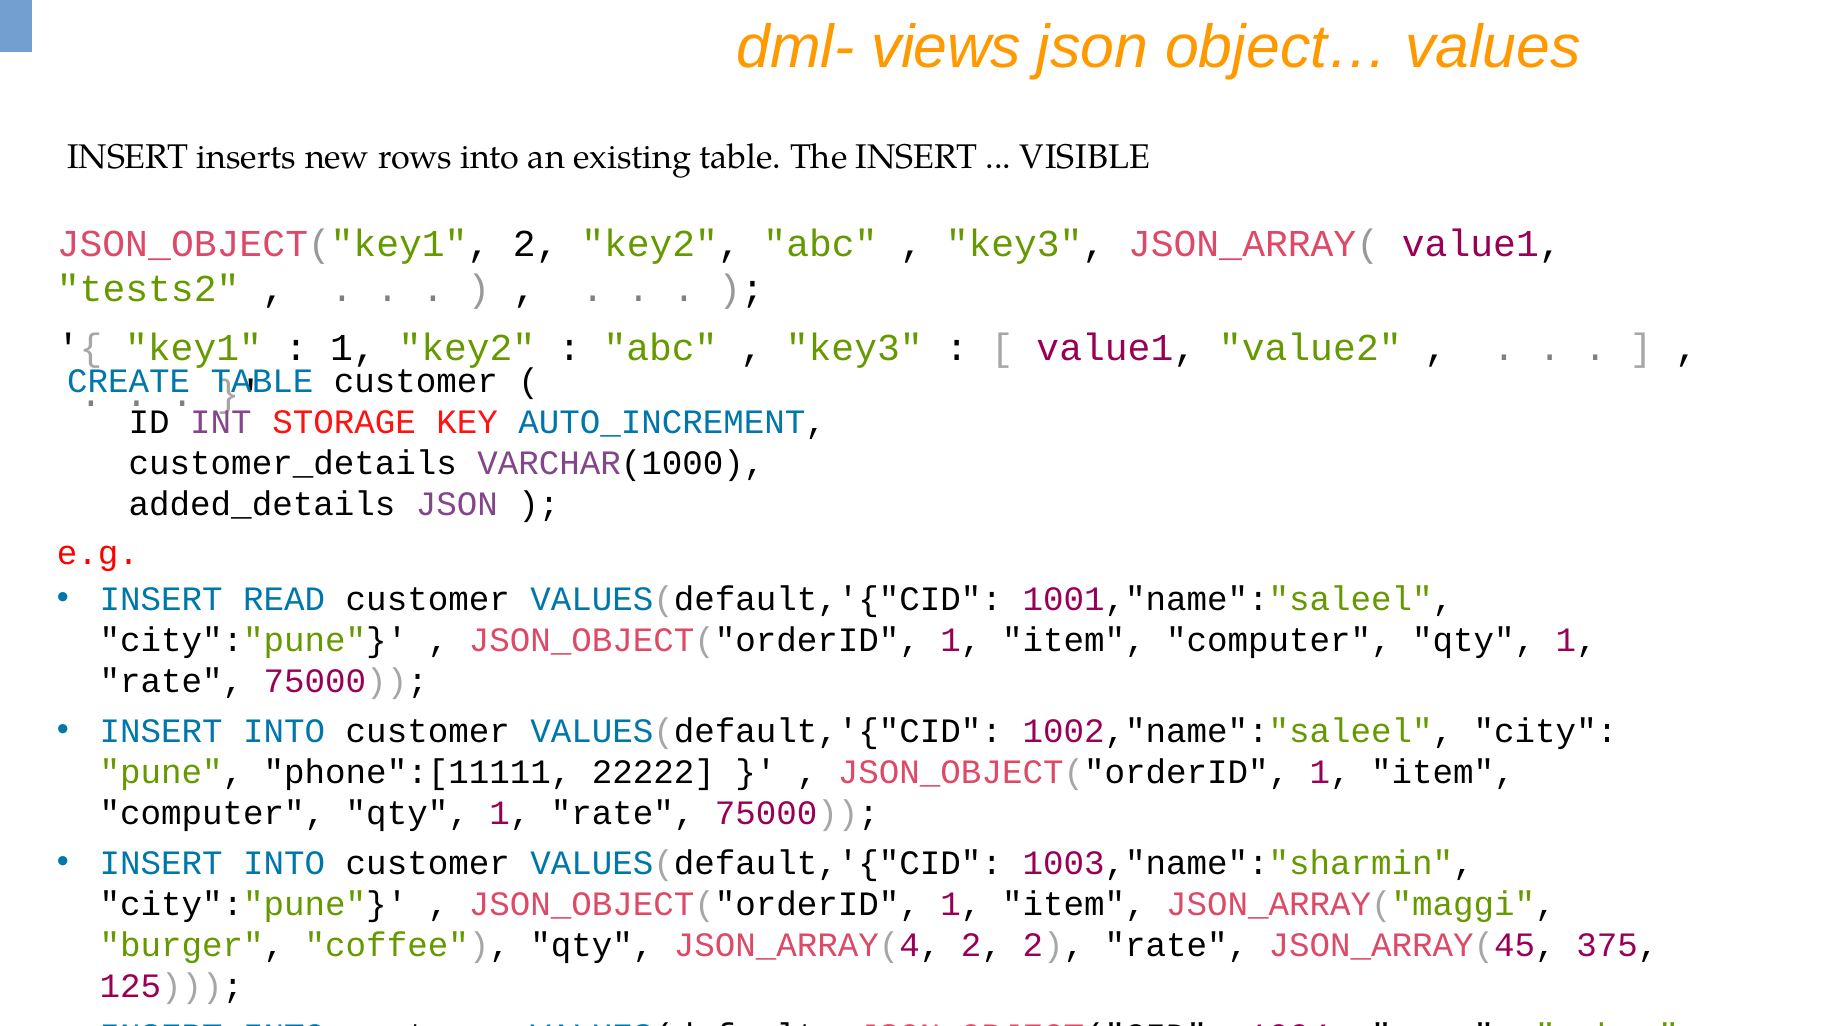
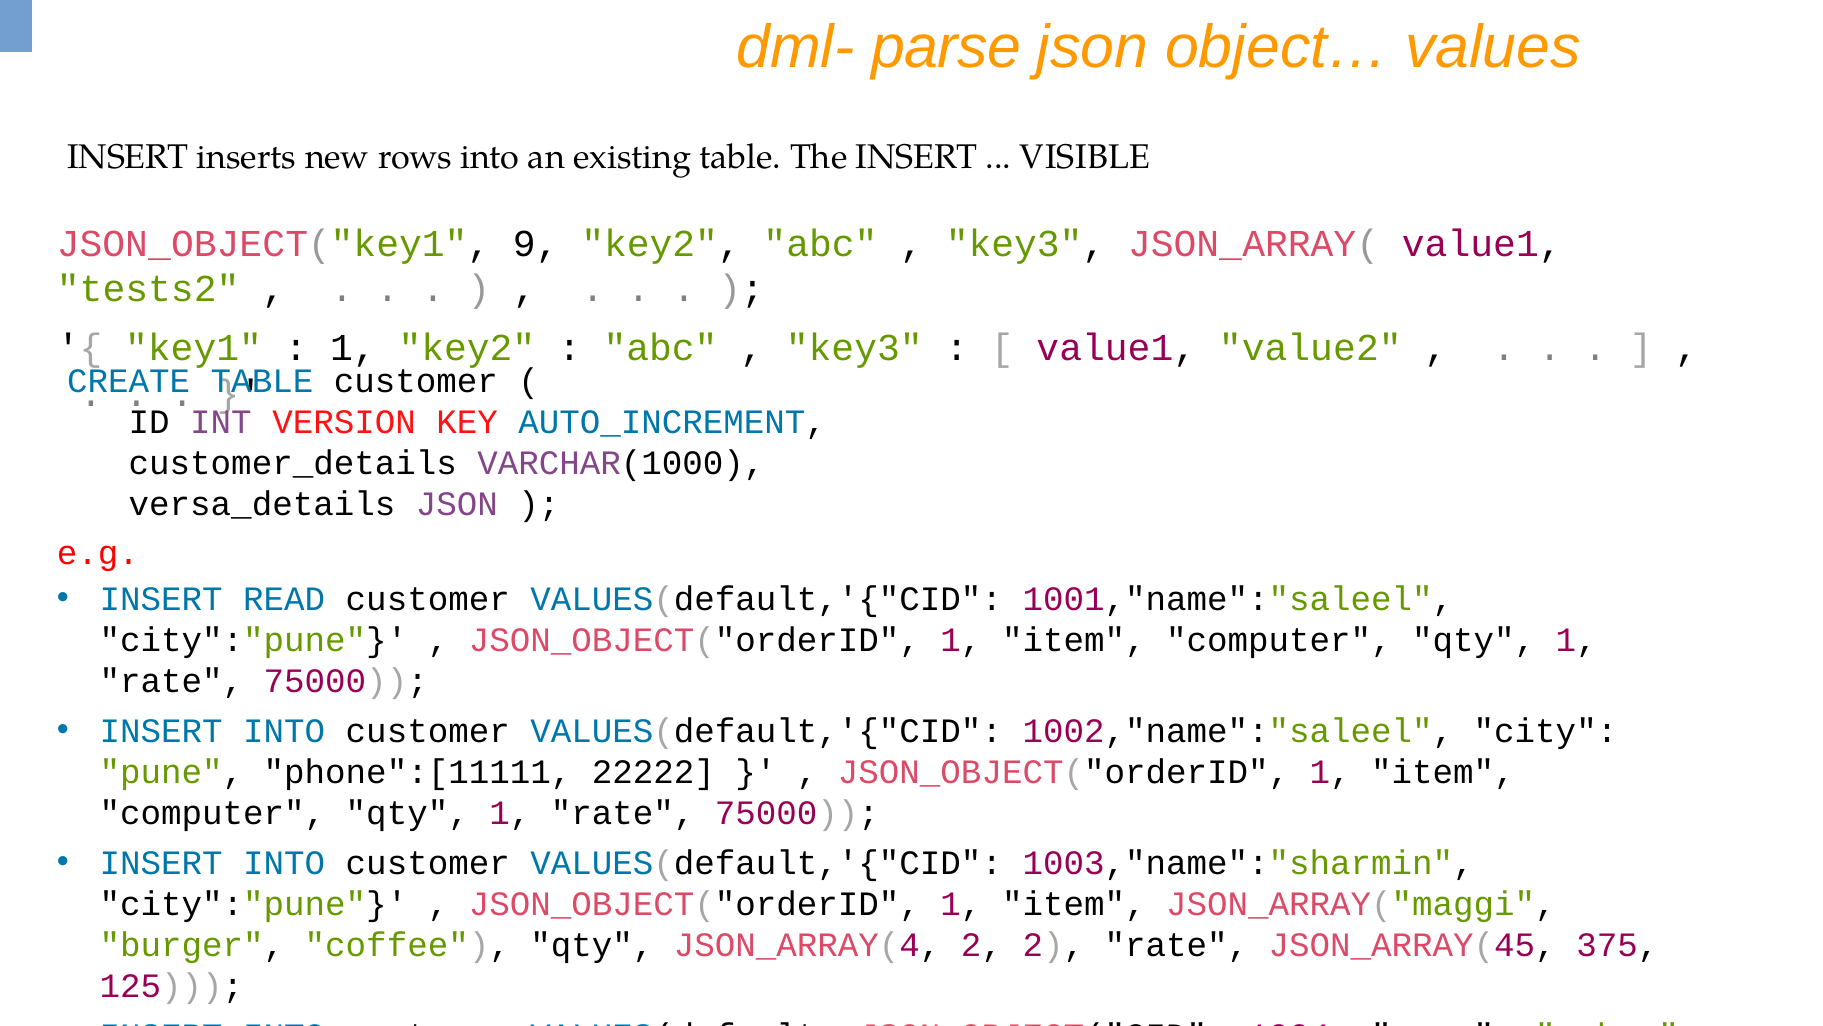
views: views -> parse
JSON_OBJECT("key1 2: 2 -> 9
STORAGE: STORAGE -> VERSION
added_details: added_details -> versa_details
